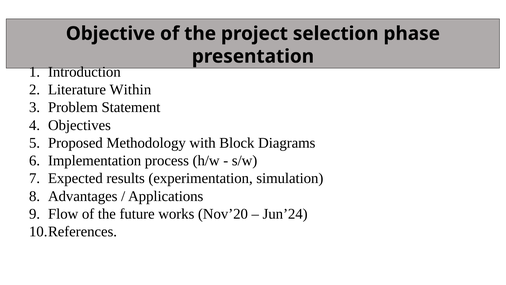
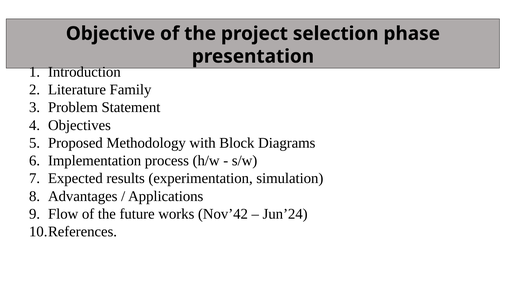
Within: Within -> Family
Nov’20: Nov’20 -> Nov’42
